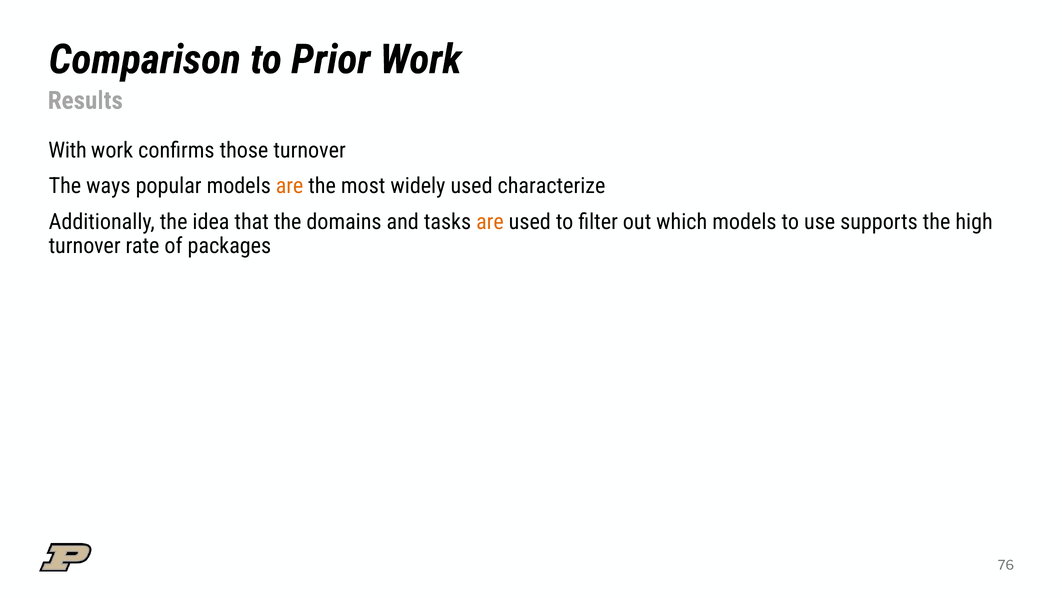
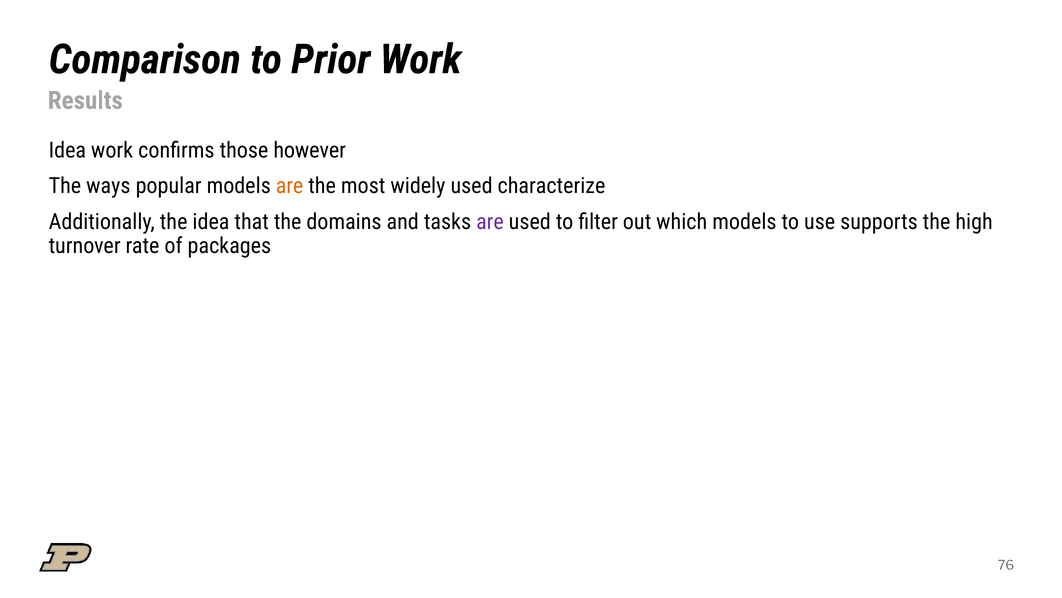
With at (67, 150): With -> Idea
those turnover: turnover -> however
are at (490, 222) colour: orange -> purple
